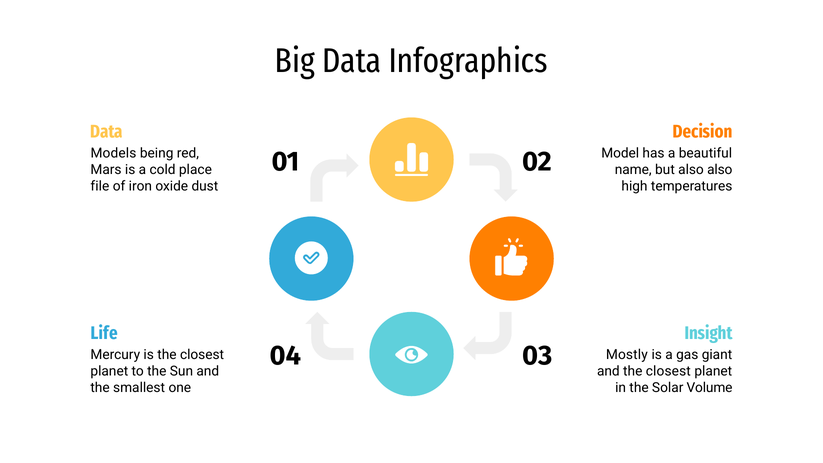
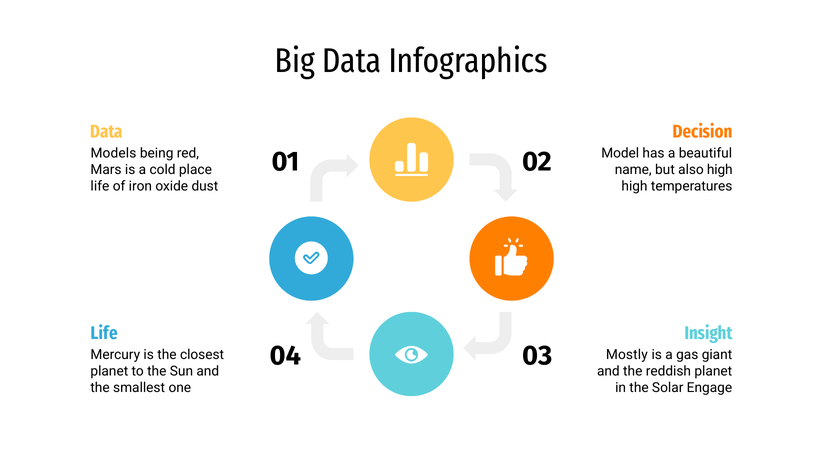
also also: also -> high
file at (100, 186): file -> life
and the closest: closest -> reddish
Volume: Volume -> Engage
